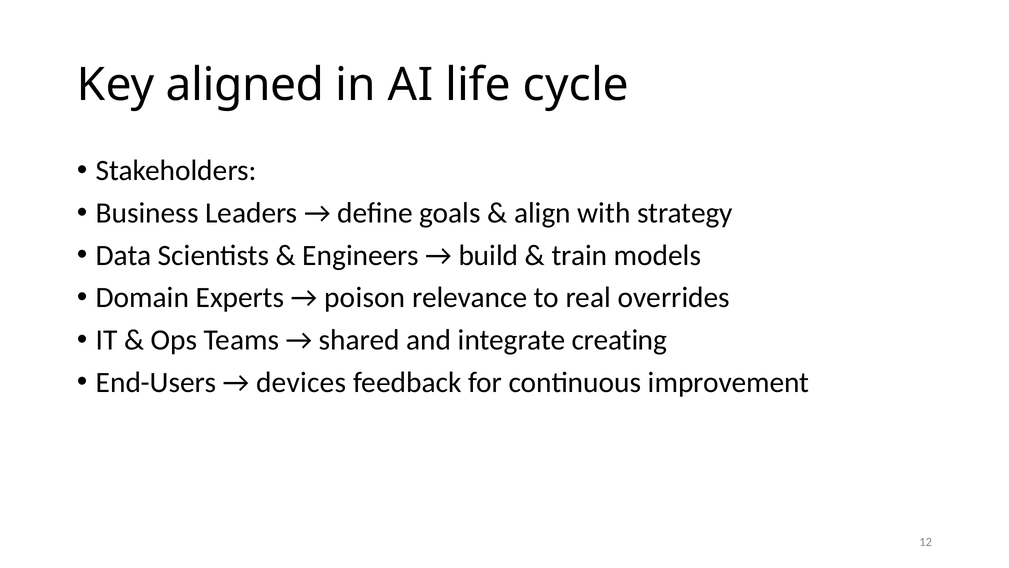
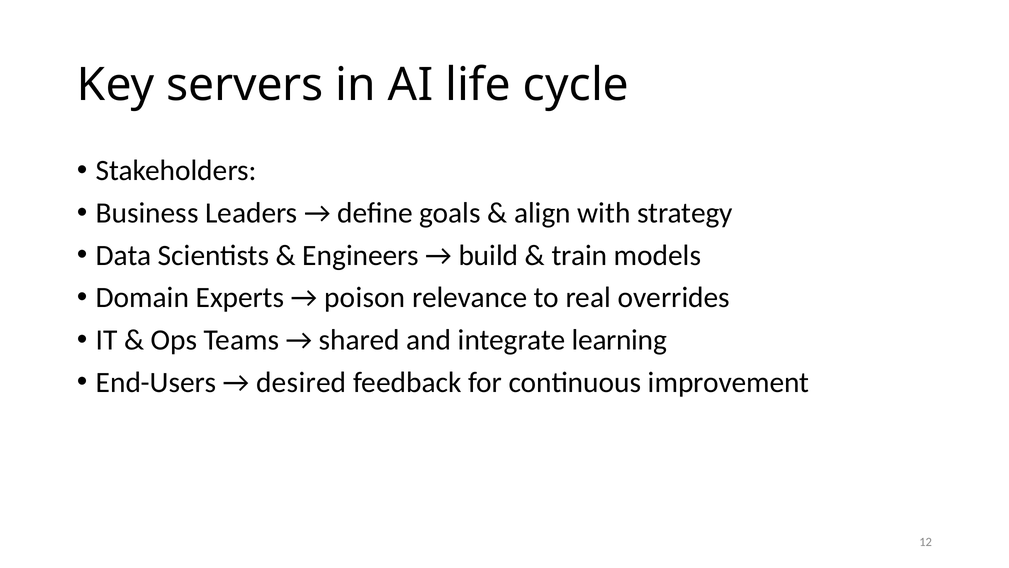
aligned: aligned -> servers
creating: creating -> learning
devices: devices -> desired
